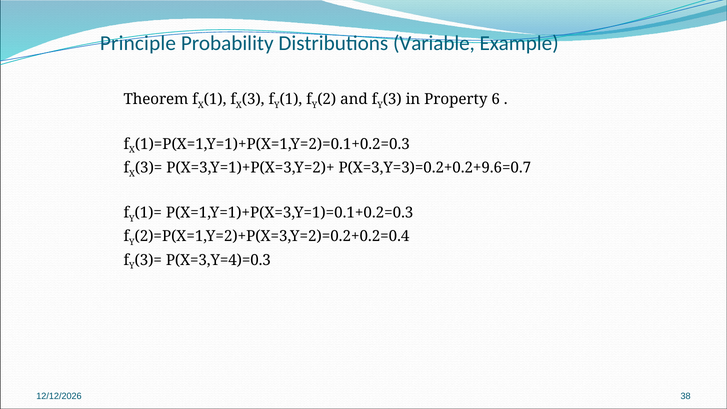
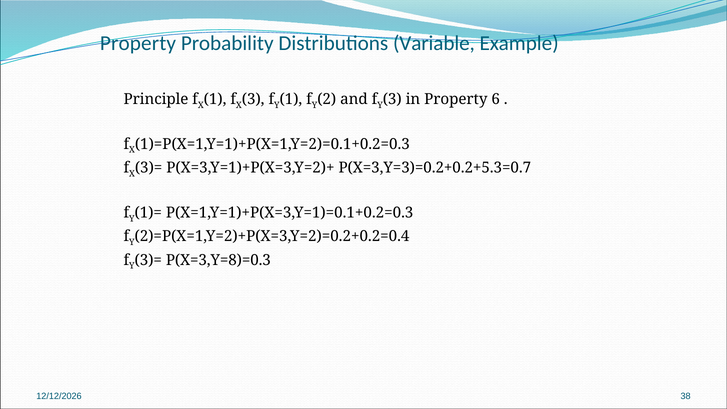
Principle at (138, 43): Principle -> Property
Theorem: Theorem -> Principle
P(X=3,Y=3)=0.2+0.2+9.6=0.7: P(X=3,Y=3)=0.2+0.2+9.6=0.7 -> P(X=3,Y=3)=0.2+0.2+5.3=0.7
P(X=3,Y=4)=0.3: P(X=3,Y=4)=0.3 -> P(X=3,Y=8)=0.3
